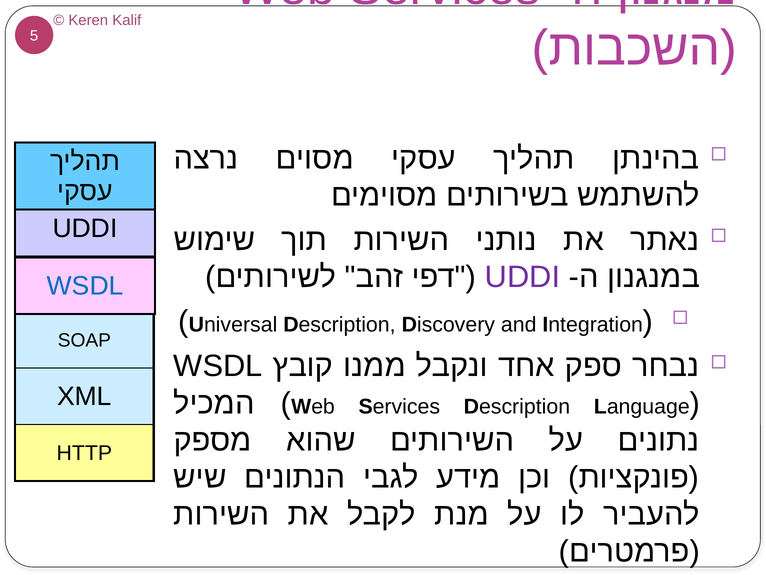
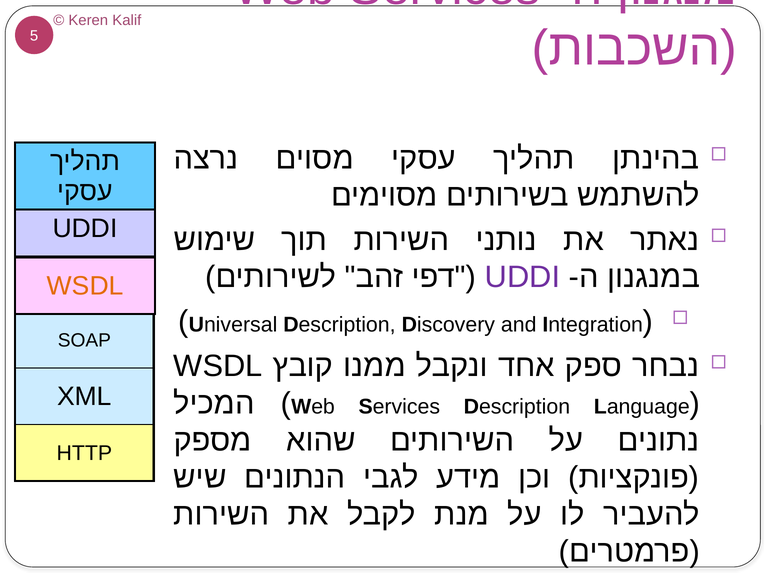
WSDL at (85, 286) colour: blue -> orange
